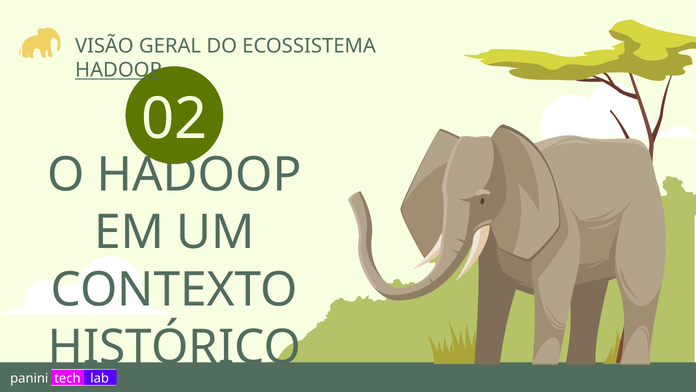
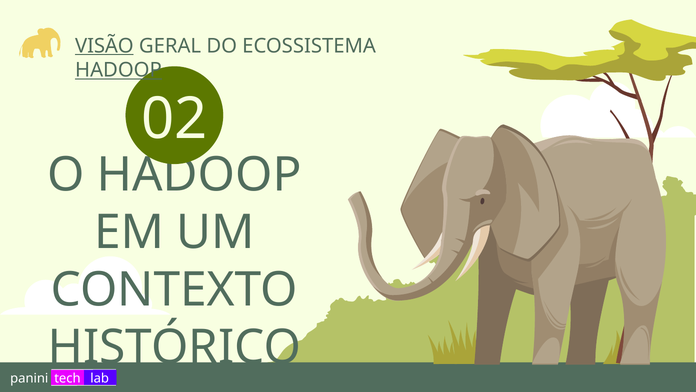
VISÃO underline: none -> present
